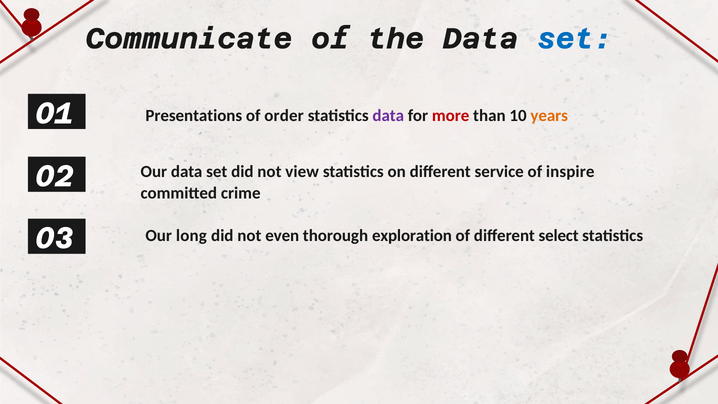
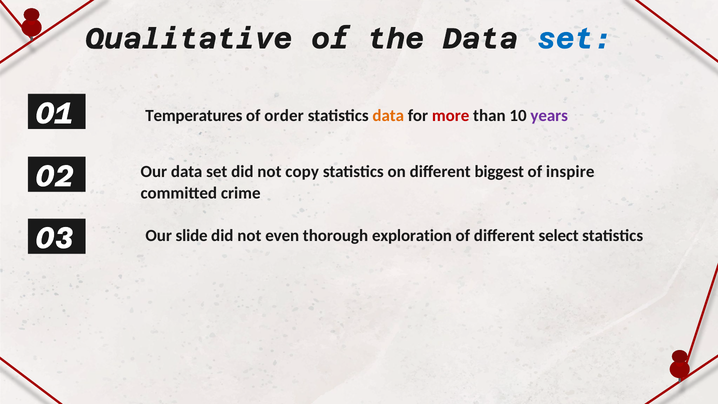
Communicate: Communicate -> Qualitative
Presentations: Presentations -> Temperatures
data at (388, 116) colour: purple -> orange
years colour: orange -> purple
view: view -> copy
service: service -> biggest
long: long -> slide
